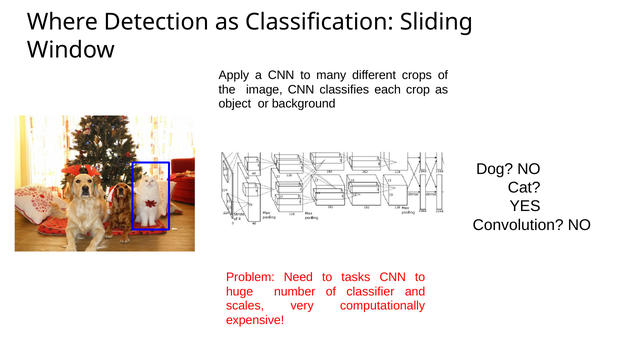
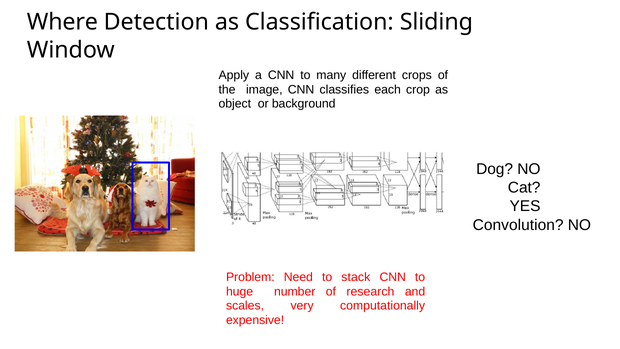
tasks: tasks -> stack
classifier: classifier -> research
